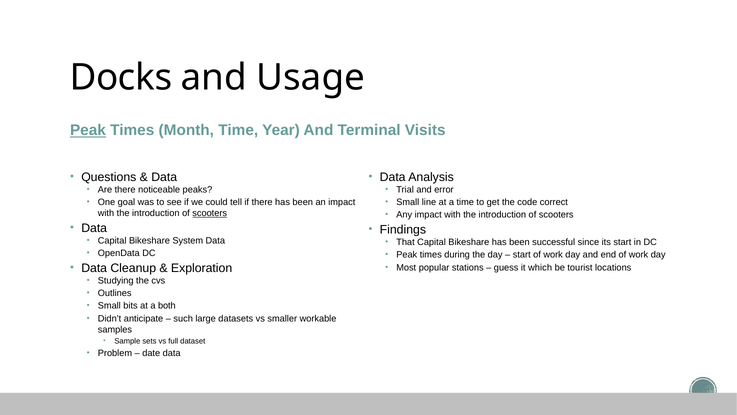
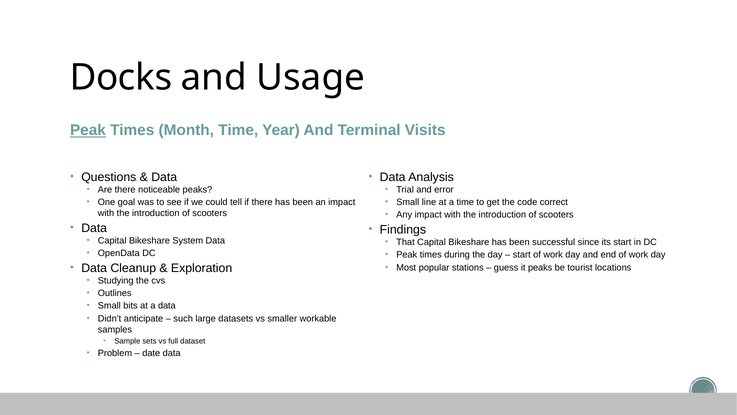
scooters at (210, 213) underline: present -> none
it which: which -> peaks
a both: both -> data
